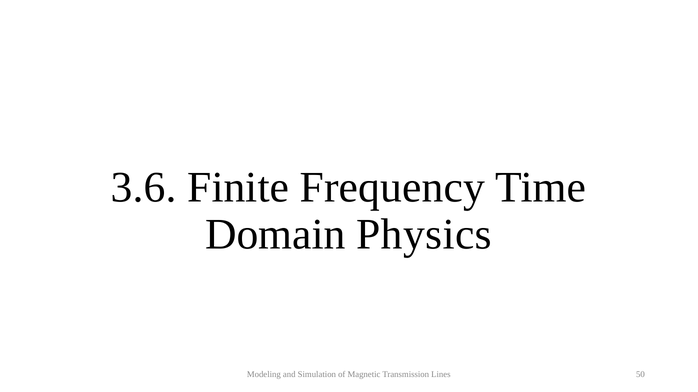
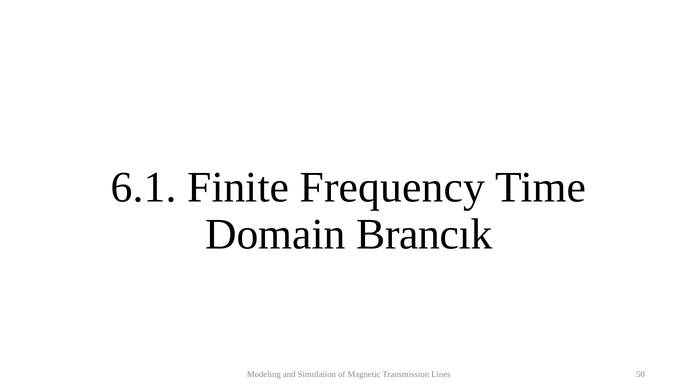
3.6: 3.6 -> 6.1
Physics: Physics -> Brancık
